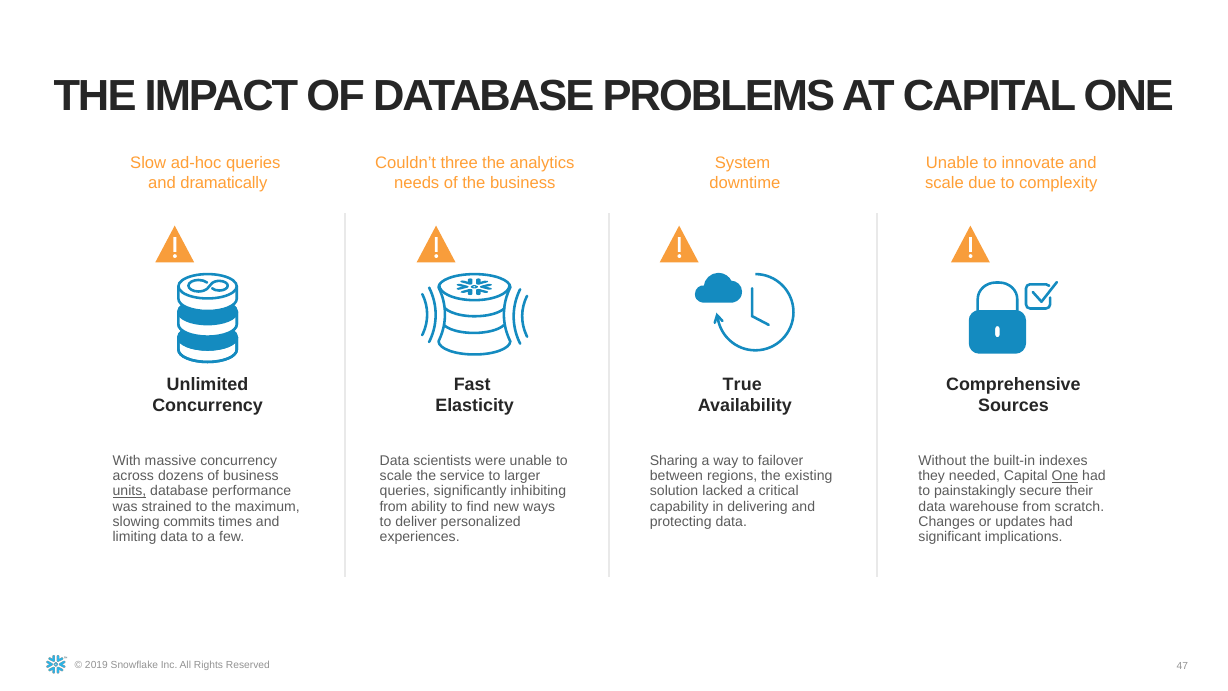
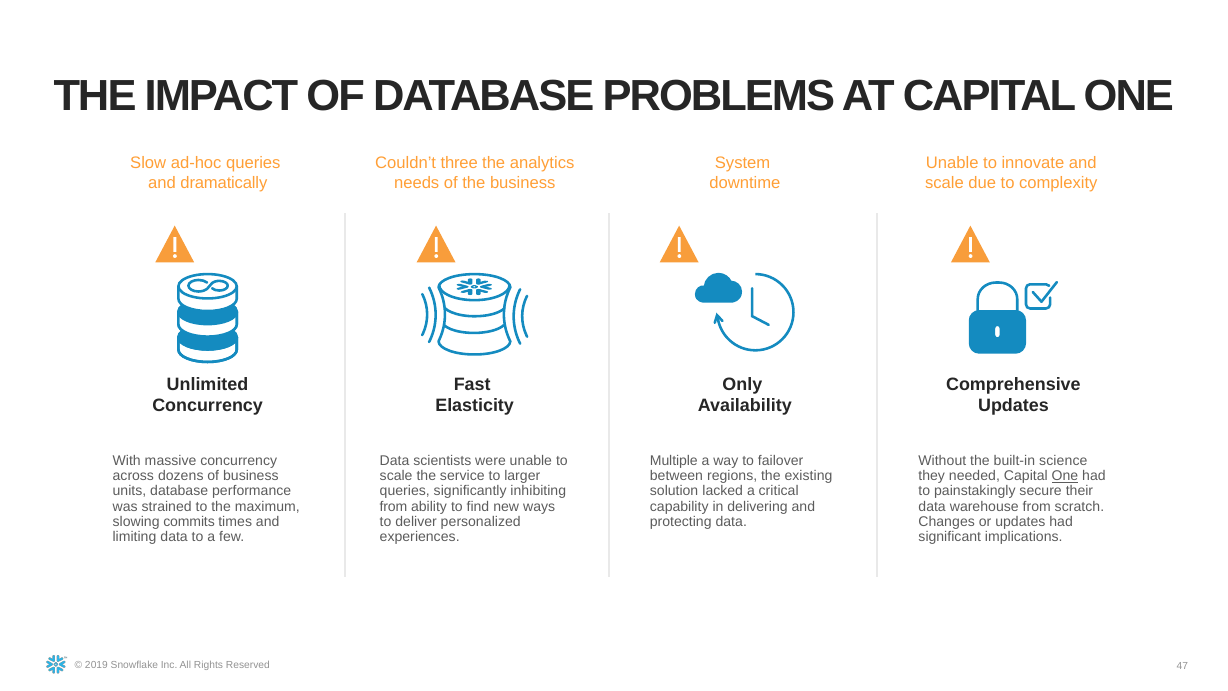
True: True -> Only
Sources at (1013, 406): Sources -> Updates
indexes: indexes -> science
Sharing: Sharing -> Multiple
units underline: present -> none
